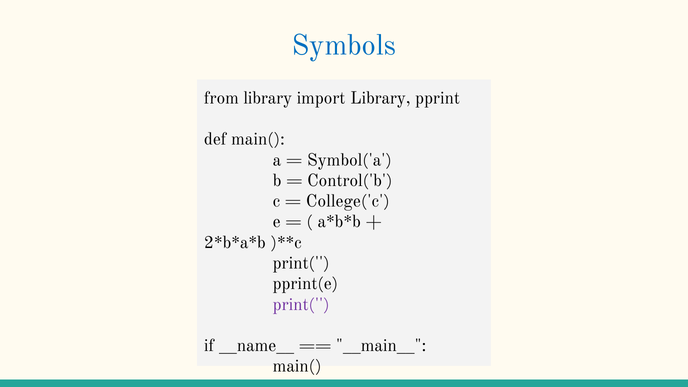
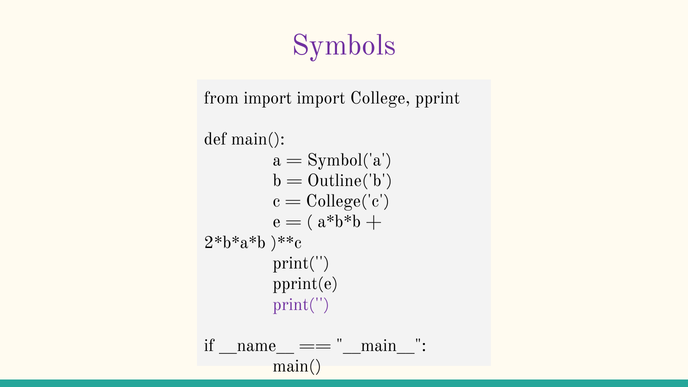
Symbols colour: blue -> purple
from library: library -> import
import Library: Library -> College
Control('b: Control('b -> Outline('b
